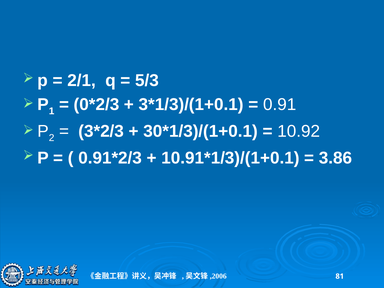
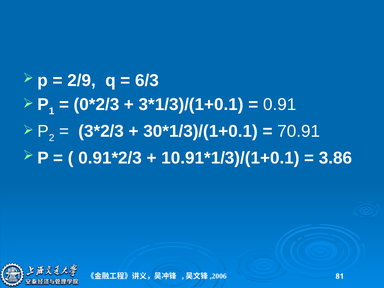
2/1: 2/1 -> 2/9
5/3: 5/3 -> 6/3
10.92: 10.92 -> 70.91
